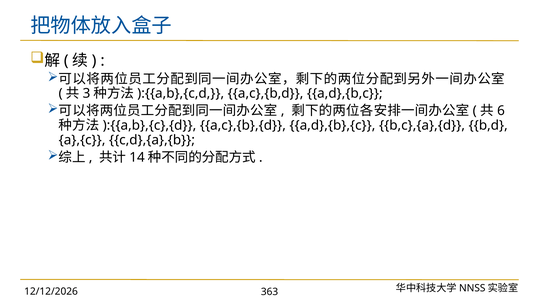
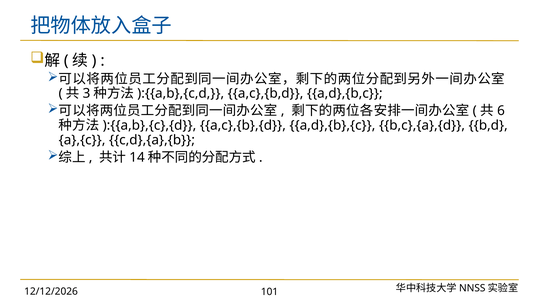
363: 363 -> 101
